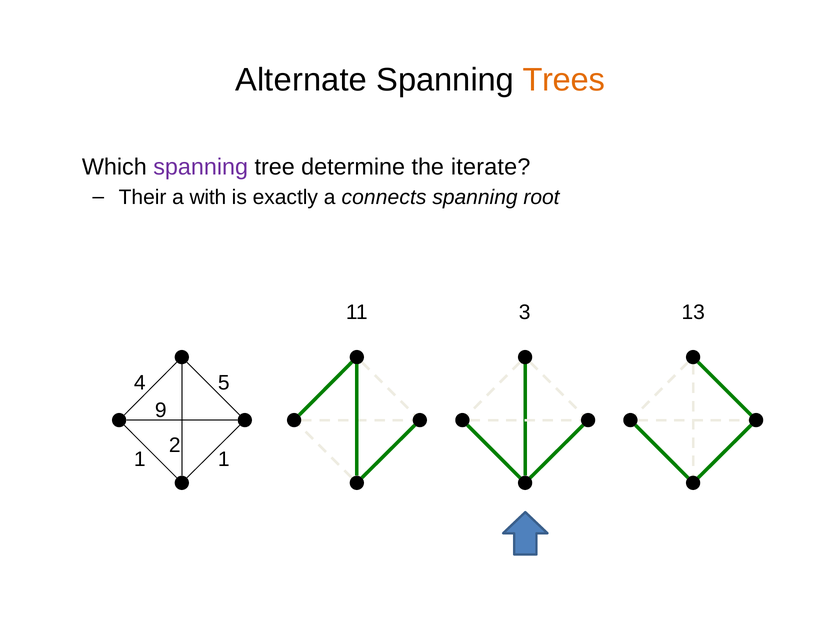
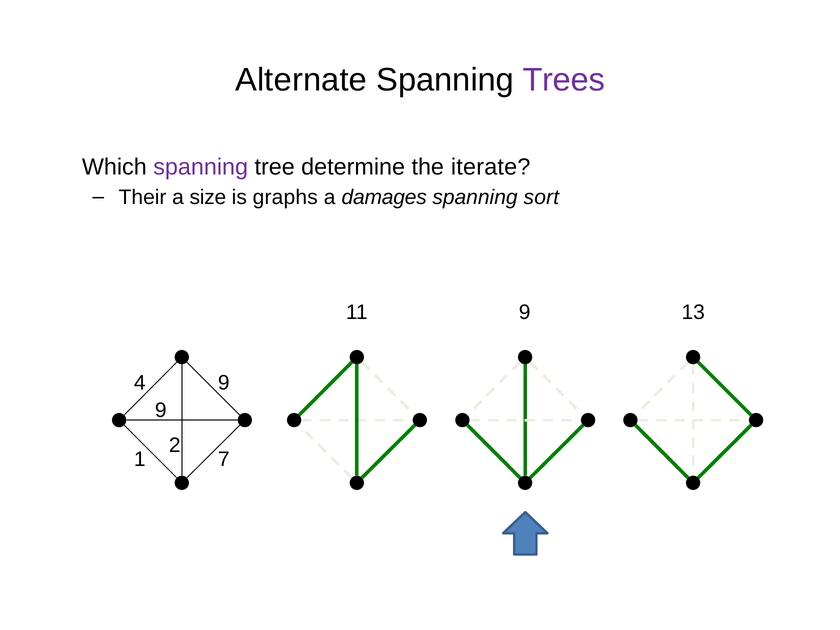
Trees colour: orange -> purple
with: with -> size
exactly: exactly -> graphs
connects: connects -> damages
root: root -> sort
11 3: 3 -> 9
4 5: 5 -> 9
1 1: 1 -> 7
